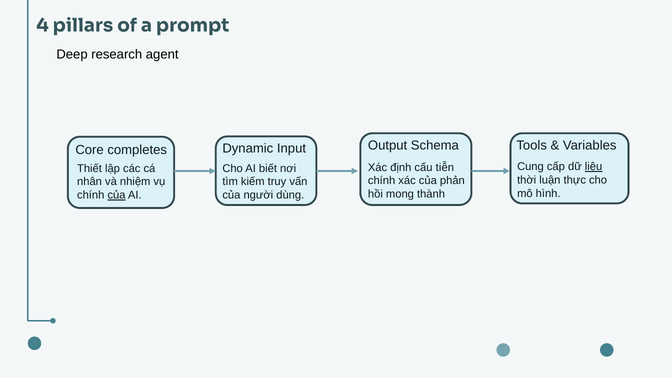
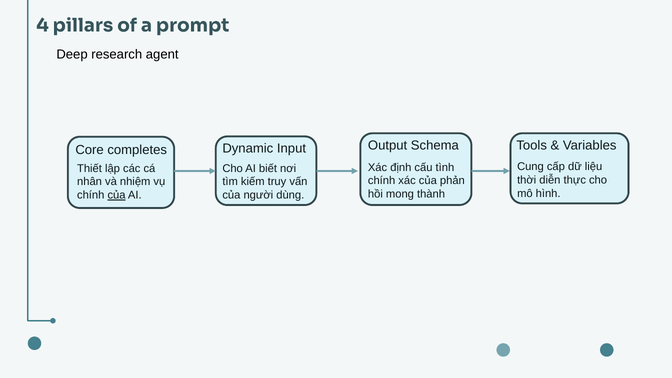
liệu underline: present -> none
tiễn: tiễn -> tình
luận: luận -> diễn
